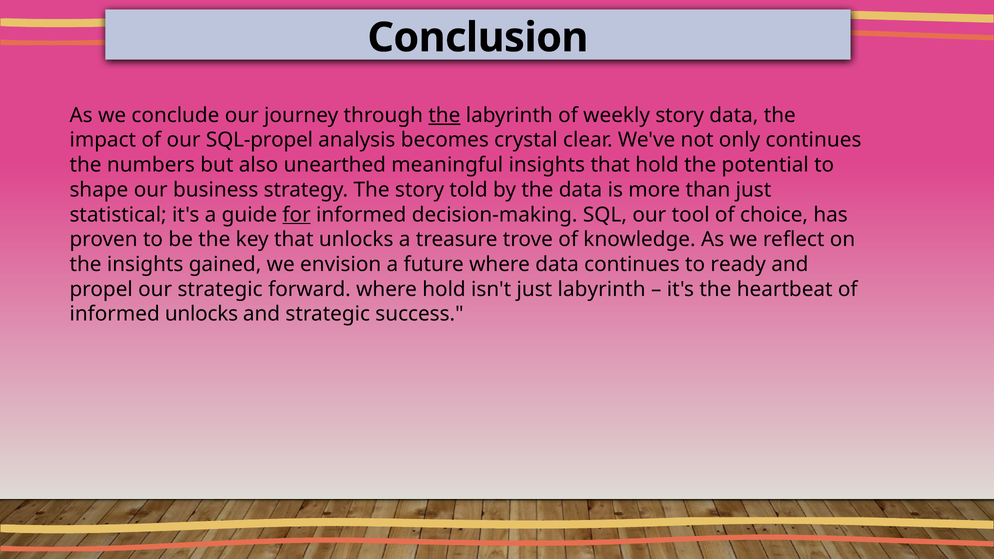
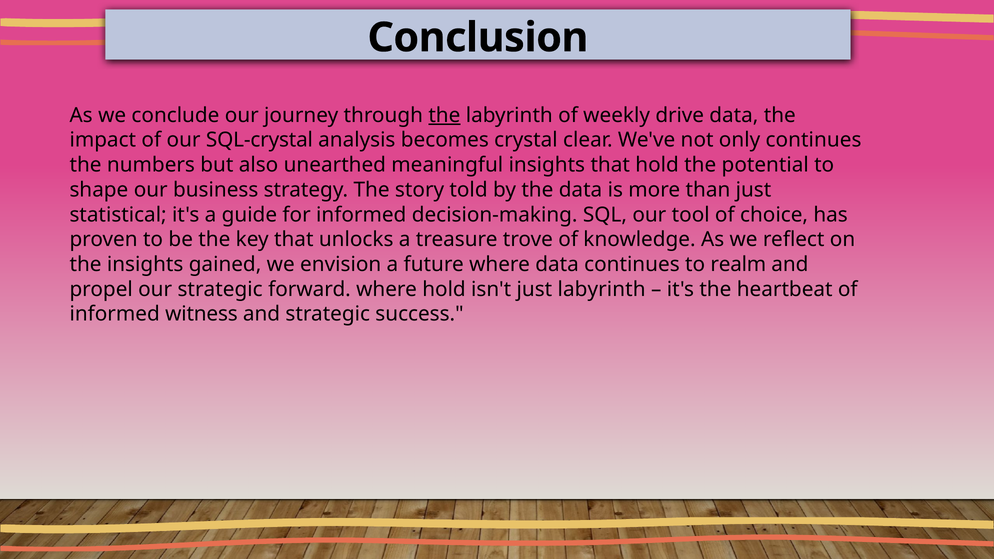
weekly story: story -> drive
SQL-propel: SQL-propel -> SQL-crystal
for underline: present -> none
ready: ready -> realm
informed unlocks: unlocks -> witness
